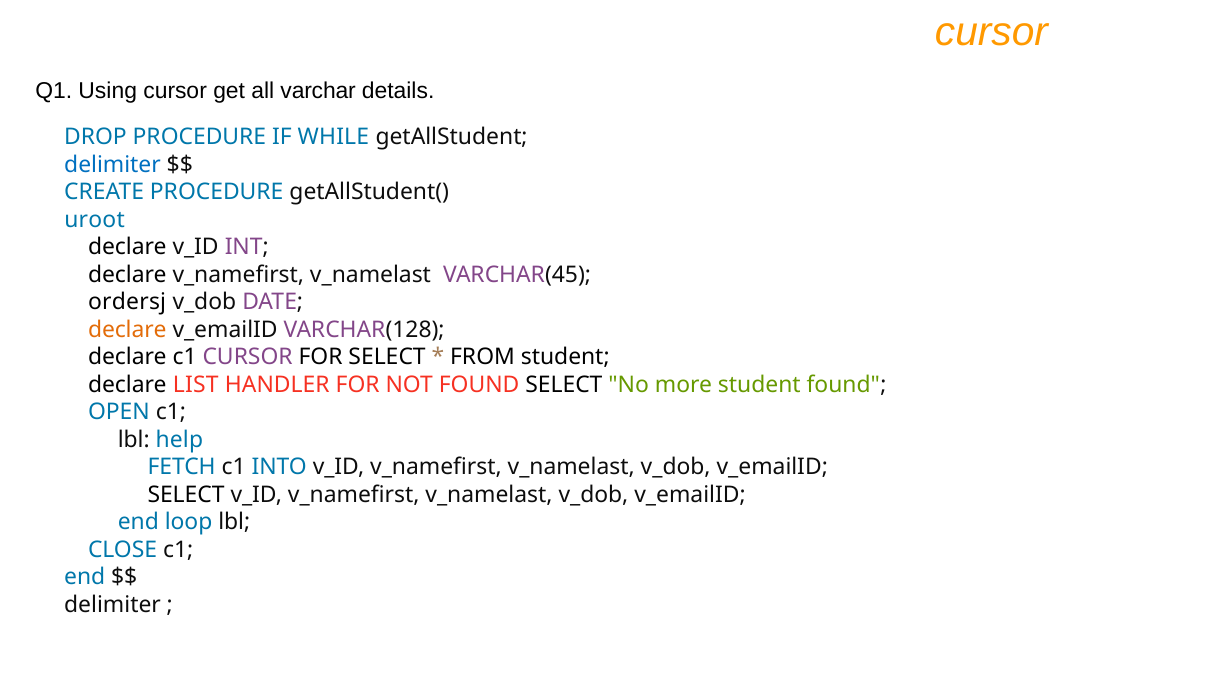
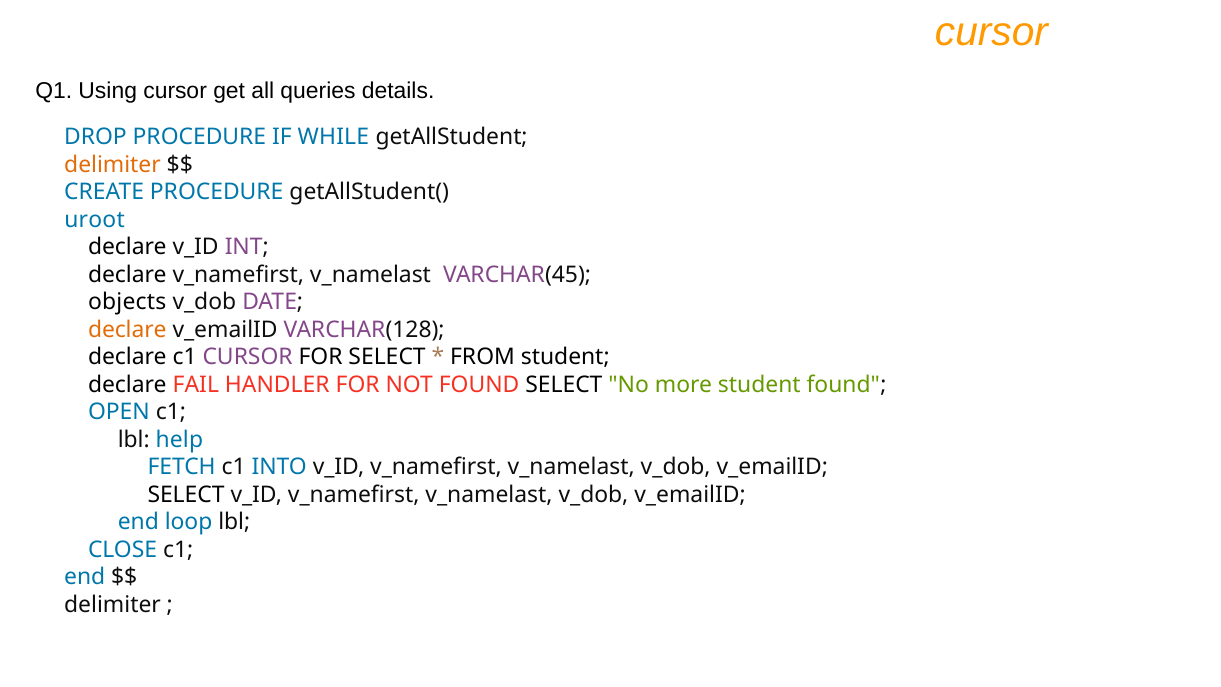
varchar: varchar -> queries
delimiter at (113, 165) colour: blue -> orange
ordersj: ordersj -> objects
LIST: LIST -> FAIL
